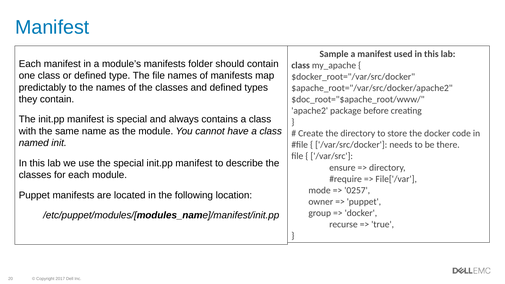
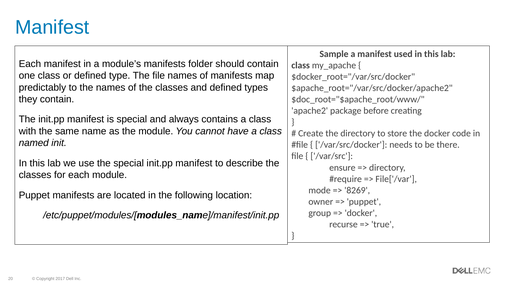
0257: 0257 -> 8269
